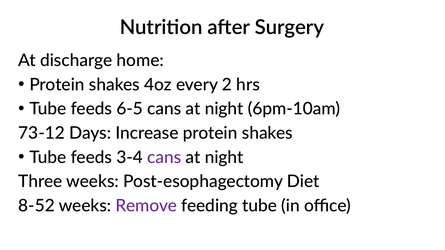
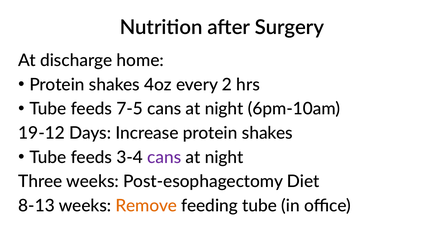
6-5: 6-5 -> 7-5
73-12: 73-12 -> 19-12
8-52: 8-52 -> 8-13
Remove colour: purple -> orange
